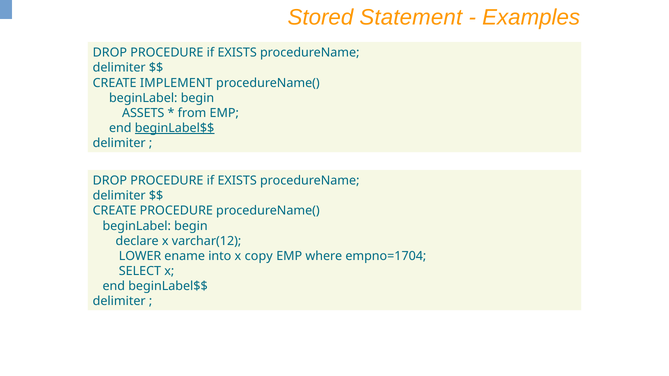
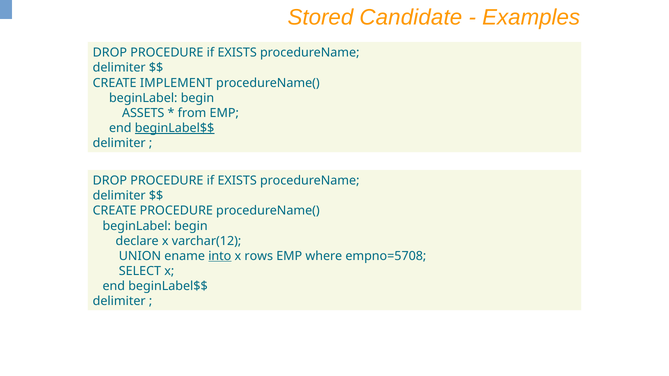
Statement: Statement -> Candidate
LOWER: LOWER -> UNION
into underline: none -> present
copy: copy -> rows
empno=1704: empno=1704 -> empno=5708
